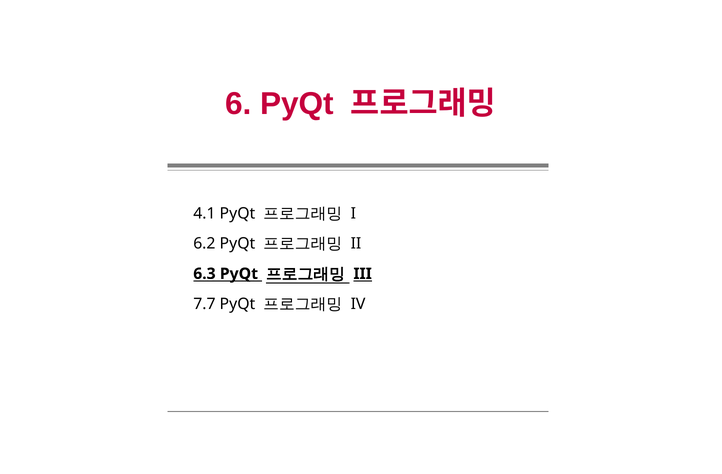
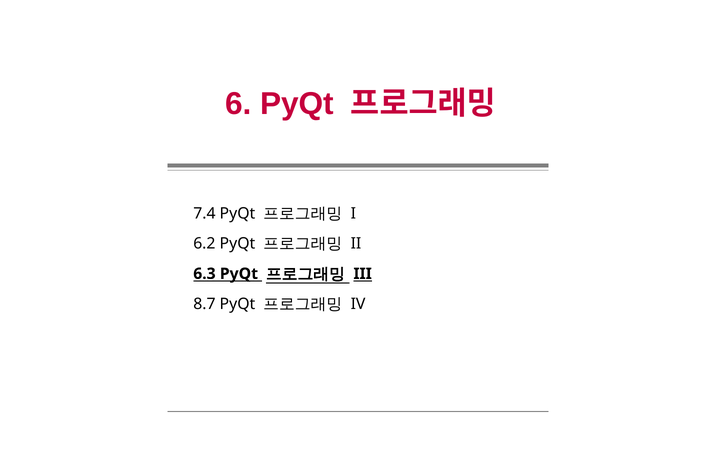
4.1: 4.1 -> 7.4
7.7: 7.7 -> 8.7
